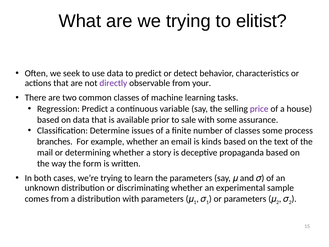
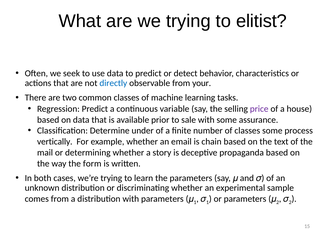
directly colour: purple -> blue
issues: issues -> under
branches: branches -> vertically
kinds: kinds -> chain
